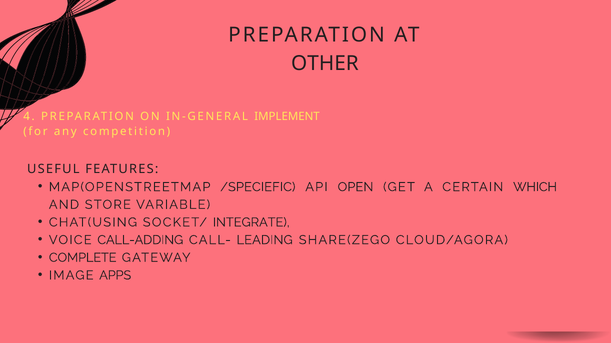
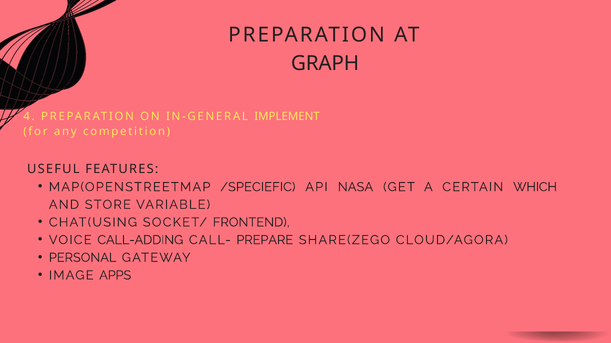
OTHER: OTHER -> GRAPH
OPEN: OPEN -> NASA
INTEGRATE: INTEGRATE -> FRONTEND
LEADING: LEADING -> PREPARE
COMPLETE: COMPLETE -> PERSONAL
